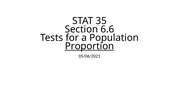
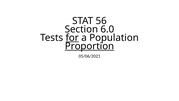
35: 35 -> 56
6.6: 6.6 -> 6.0
for underline: none -> present
